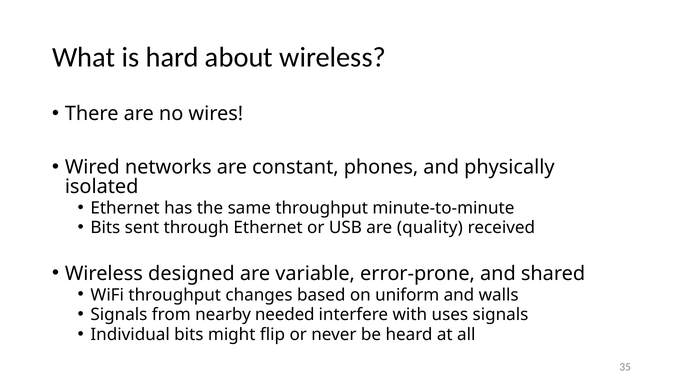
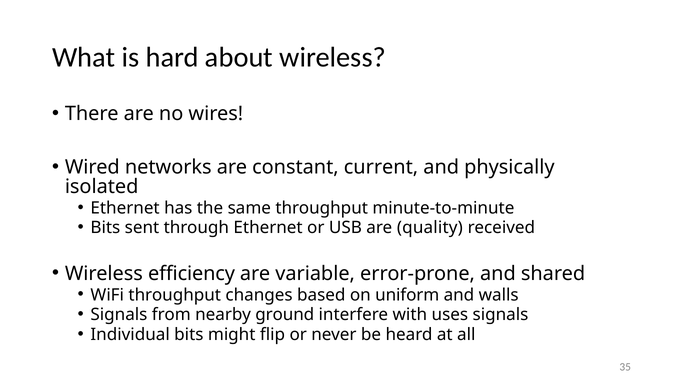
phones: phones -> current
designed: designed -> efficiency
needed: needed -> ground
